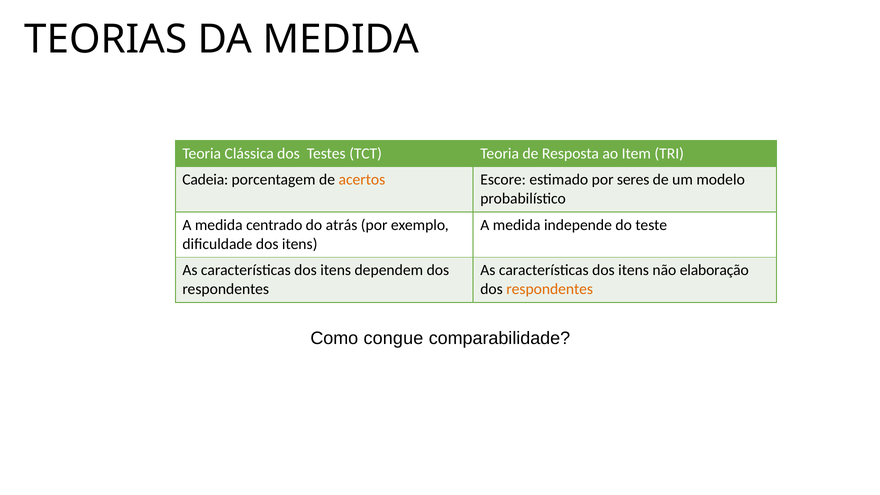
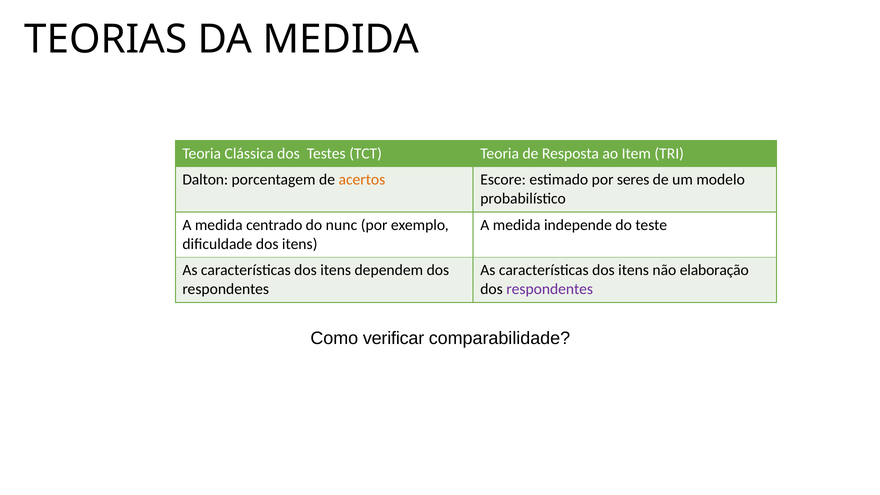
Cadeia: Cadeia -> Dalton
atrás: atrás -> nunc
respondentes at (550, 289) colour: orange -> purple
congue: congue -> verificar
